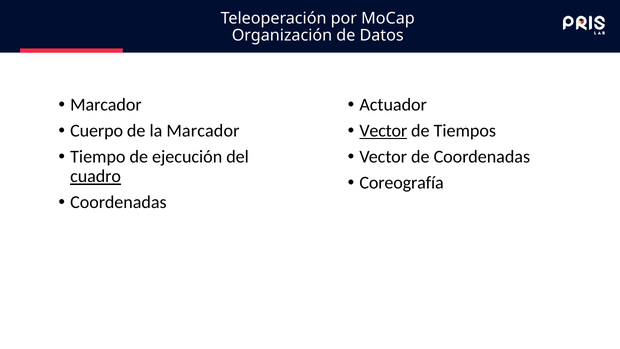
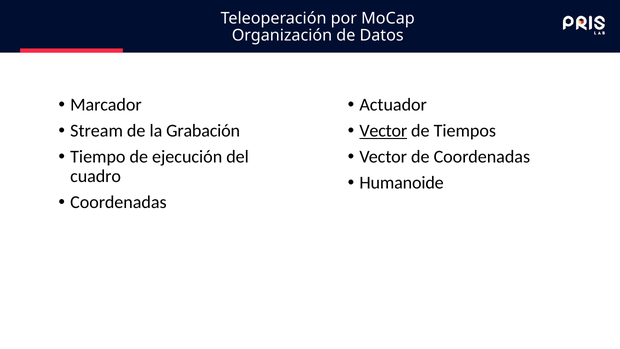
Cuerpo: Cuerpo -> Stream
la Marcador: Marcador -> Grabación
cuadro underline: present -> none
Coreografía: Coreografía -> Humanoide
